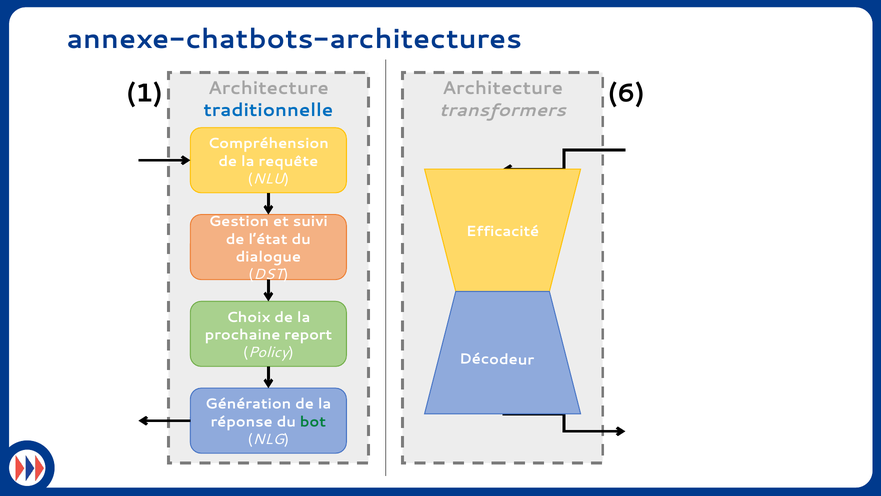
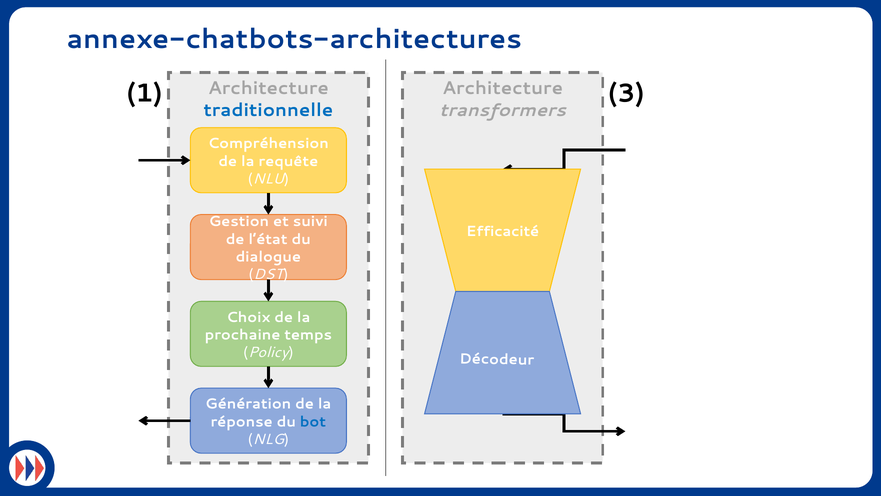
6: 6 -> 3
report: report -> temps
bot colour: green -> blue
